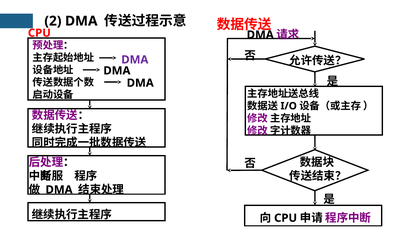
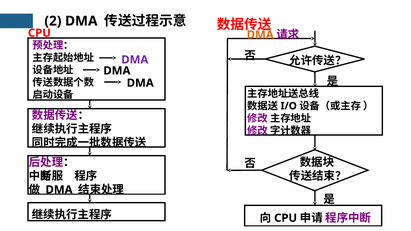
DMA at (260, 35) colour: black -> orange
